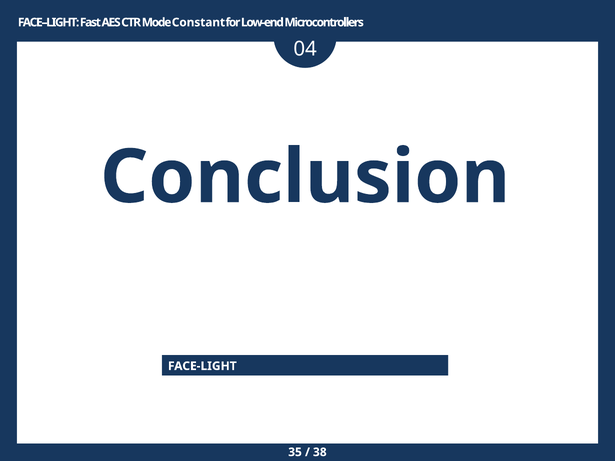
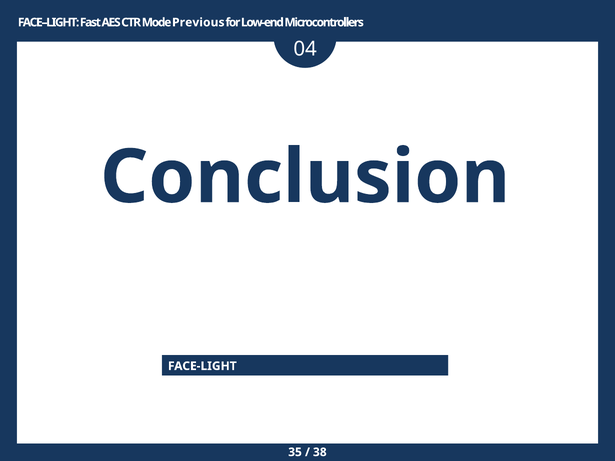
Constant: Constant -> Previous
